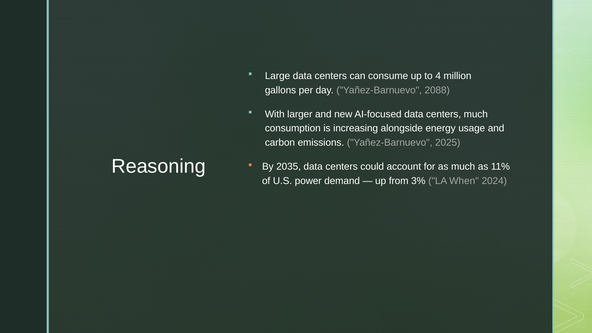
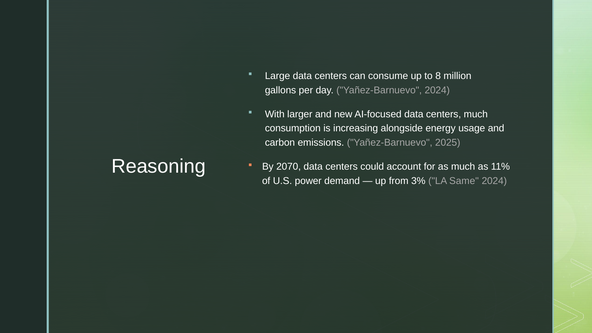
4: 4 -> 8
Yañez-Barnuevo 2088: 2088 -> 2024
2035: 2035 -> 2070
When: When -> Same
